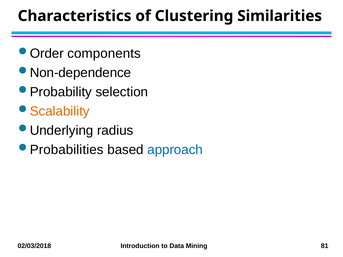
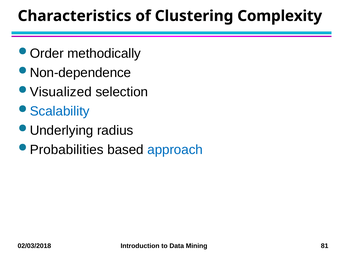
Similarities: Similarities -> Complexity
components: components -> methodically
Probability: Probability -> Visualized
Scalability colour: orange -> blue
